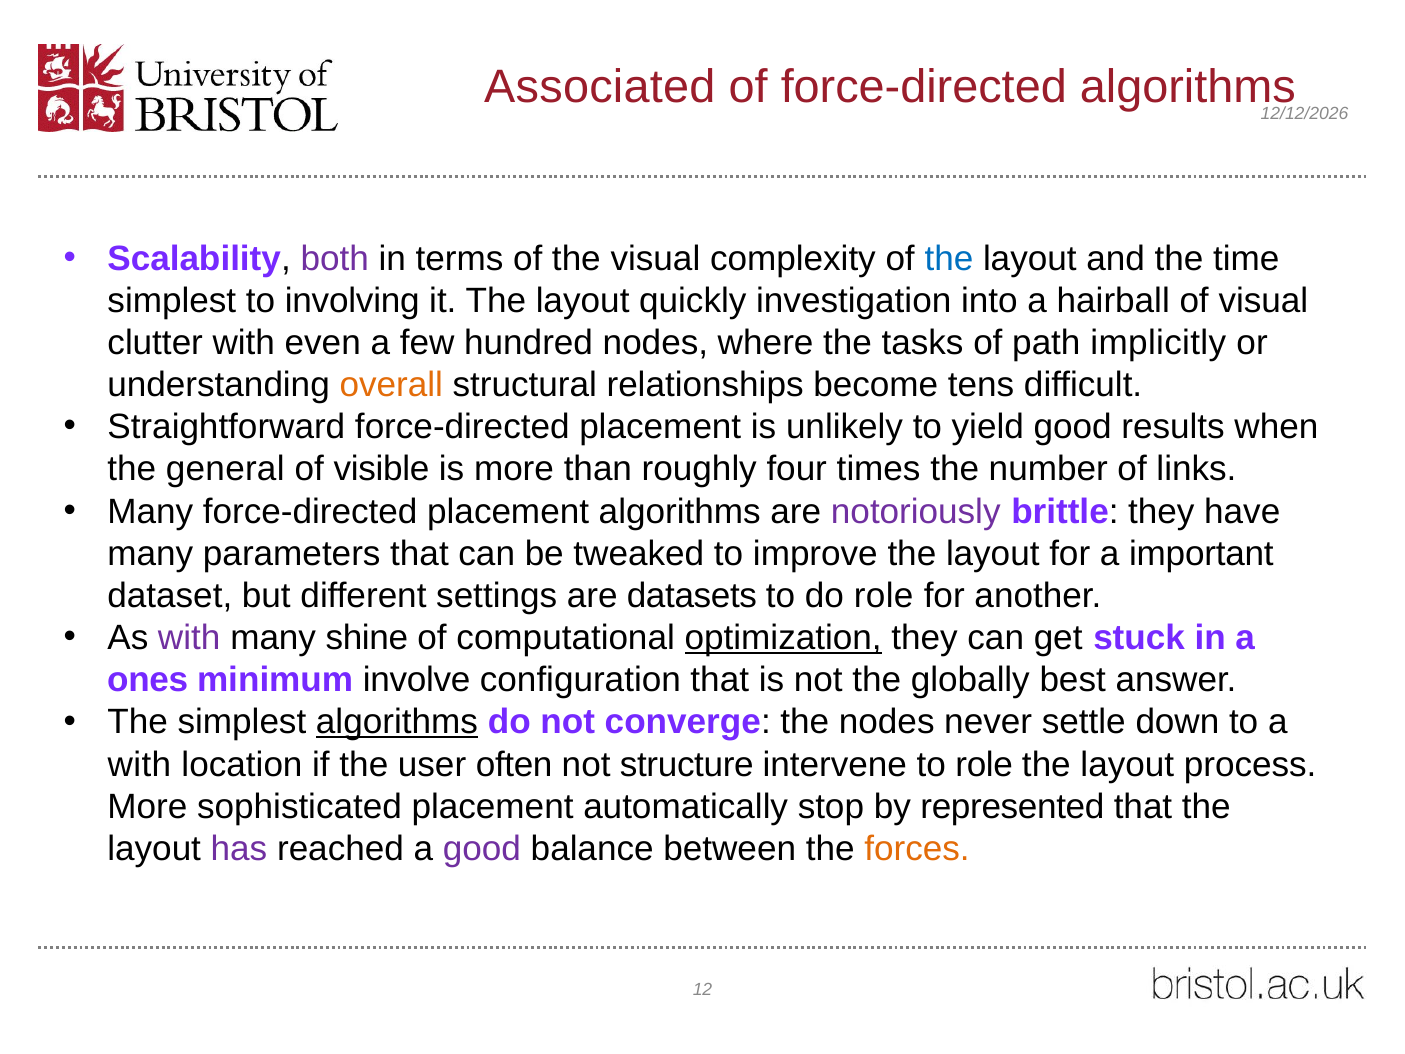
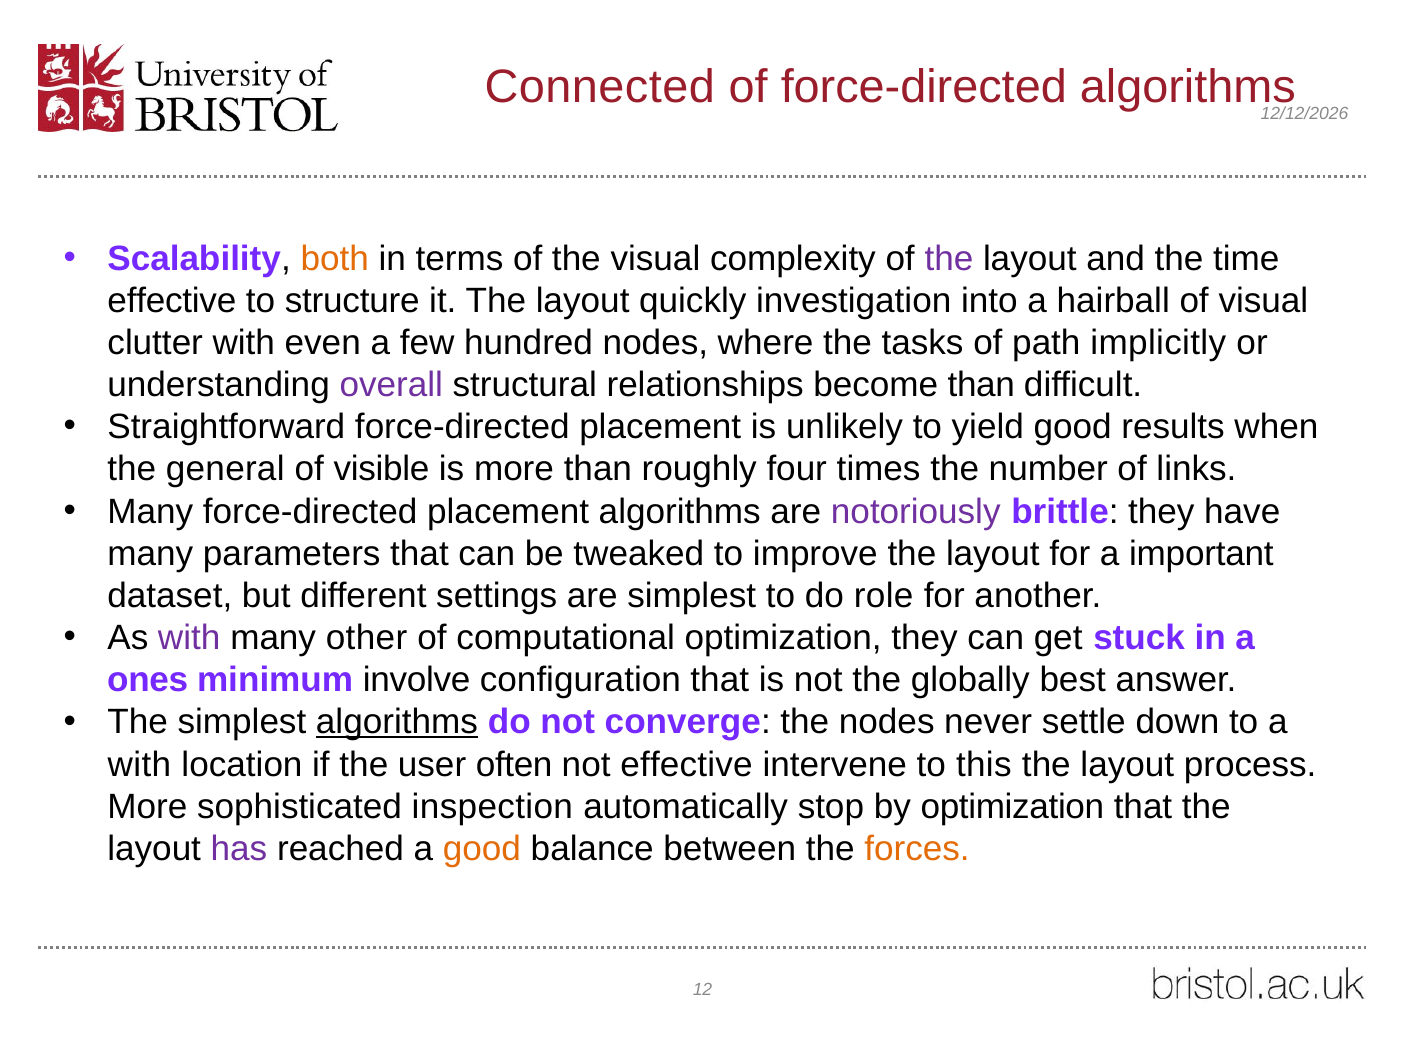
Associated: Associated -> Connected
both colour: purple -> orange
the at (949, 259) colour: blue -> purple
simplest at (172, 301): simplest -> effective
involving: involving -> structure
overall colour: orange -> purple
become tens: tens -> than
are datasets: datasets -> simplest
shine: shine -> other
optimization at (783, 638) underline: present -> none
not structure: structure -> effective
to role: role -> this
sophisticated placement: placement -> inspection
by represented: represented -> optimization
good at (482, 849) colour: purple -> orange
